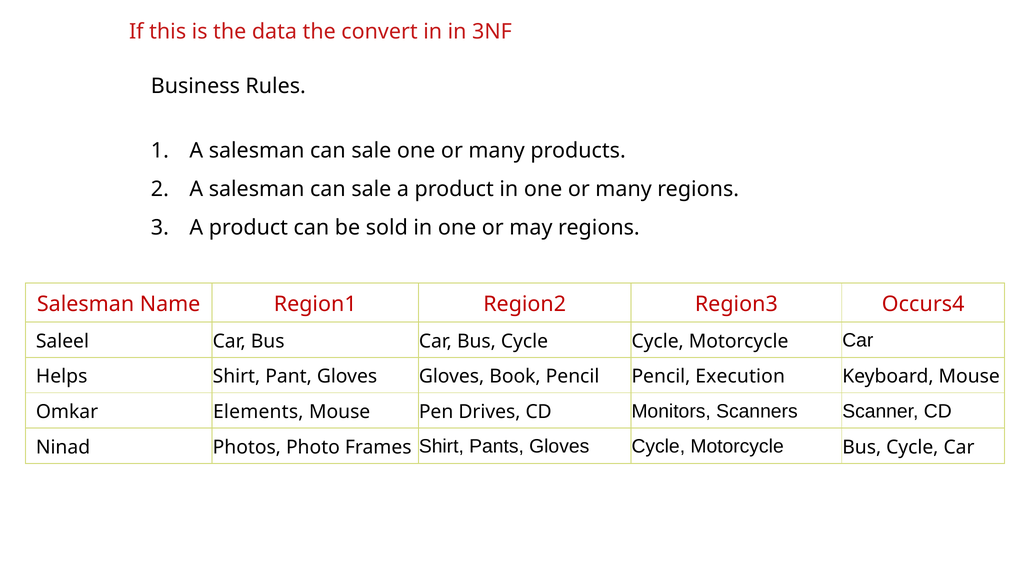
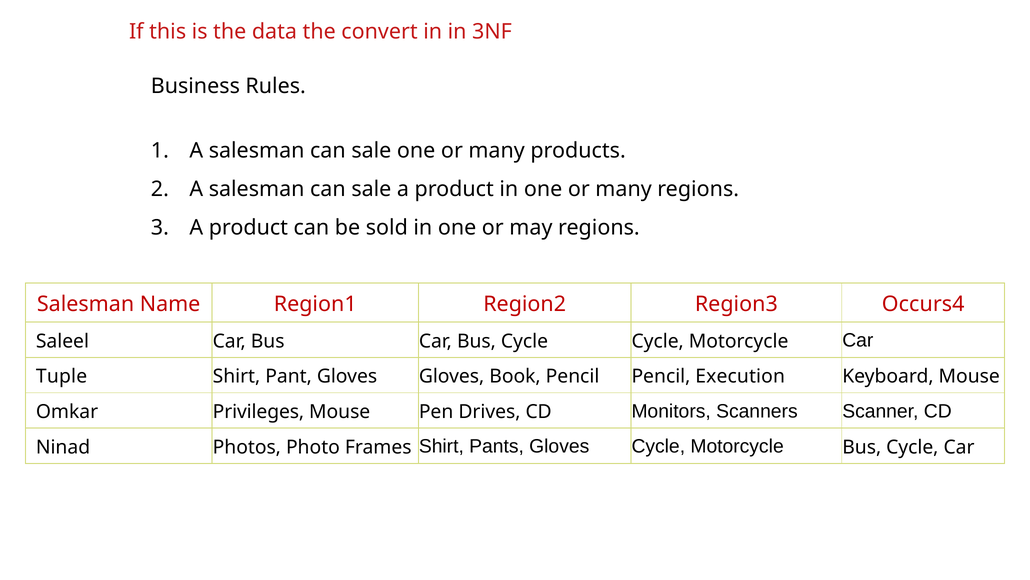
Helps: Helps -> Tuple
Elements: Elements -> Privileges
